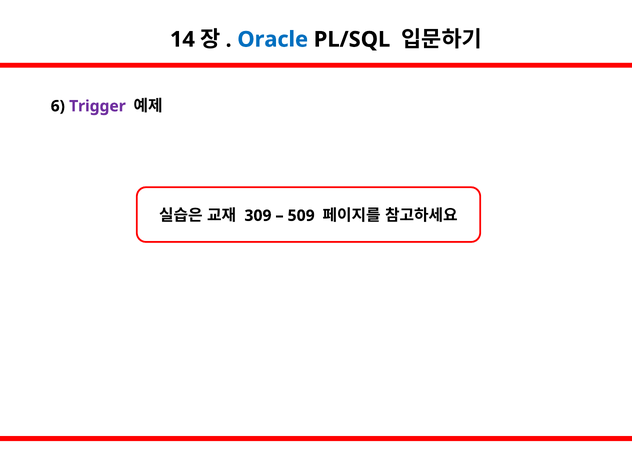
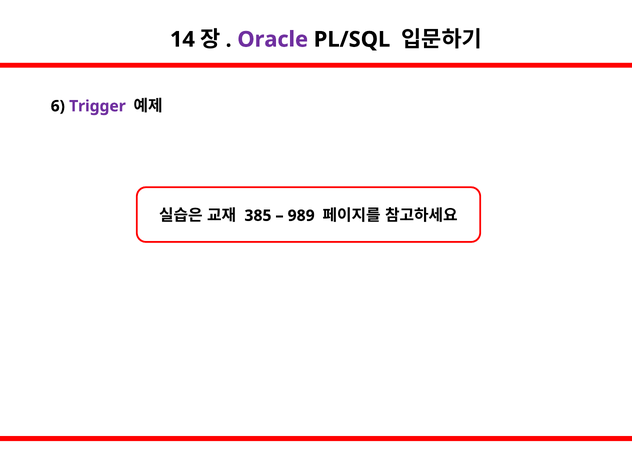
Oracle colour: blue -> purple
309: 309 -> 385
509: 509 -> 989
